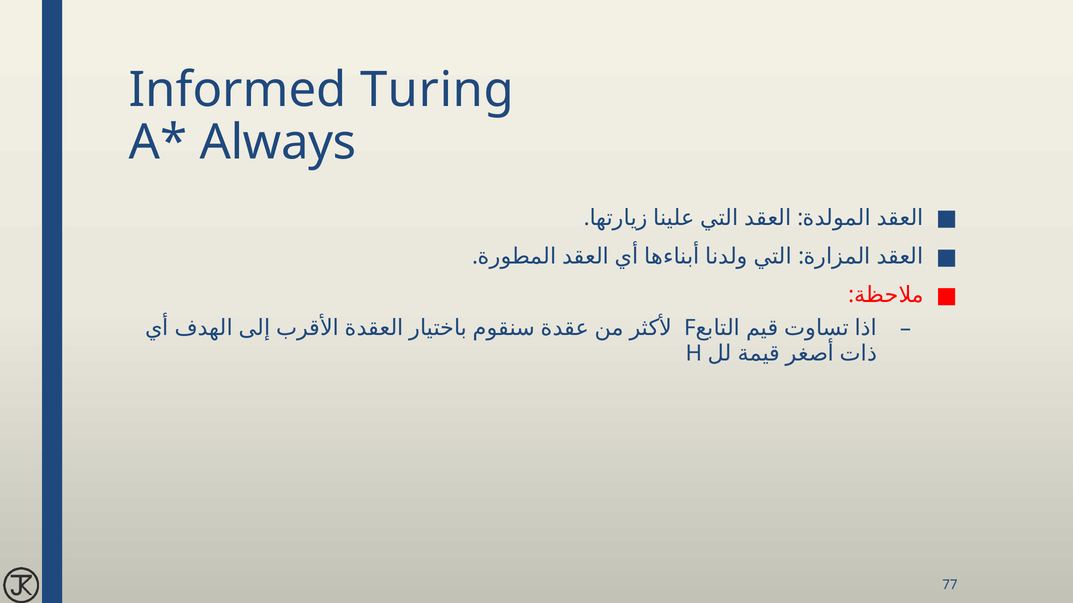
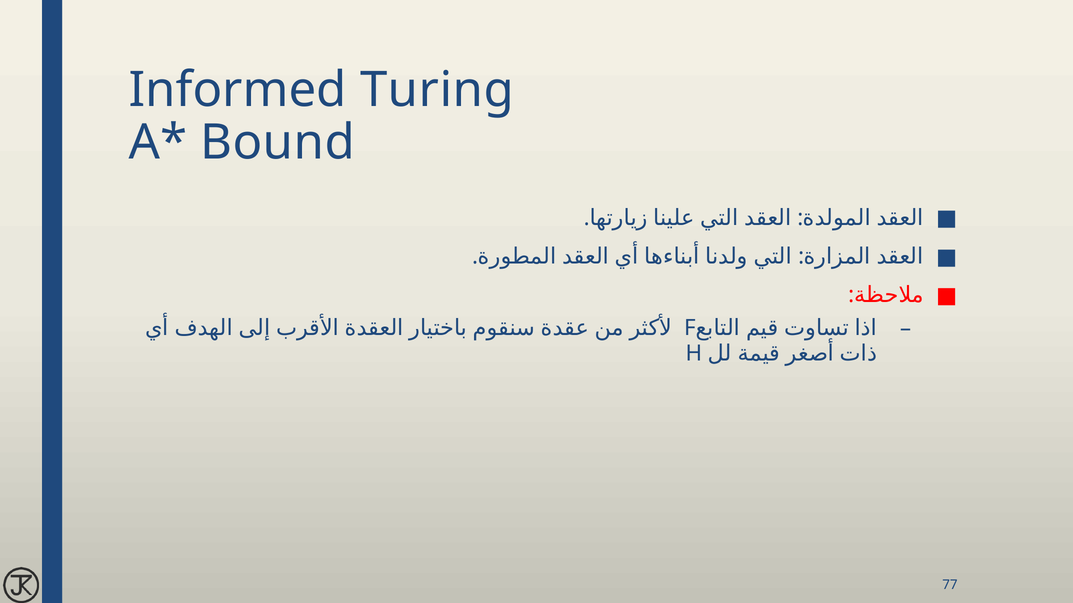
Always: Always -> Bound
